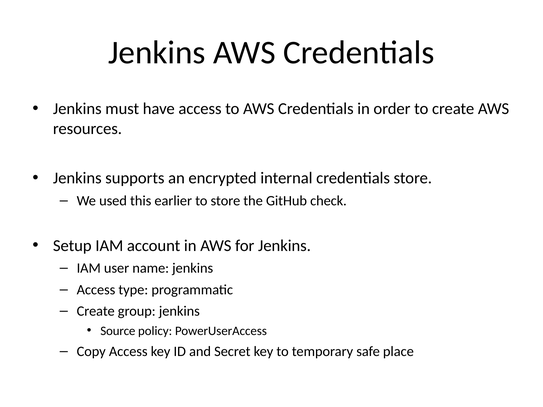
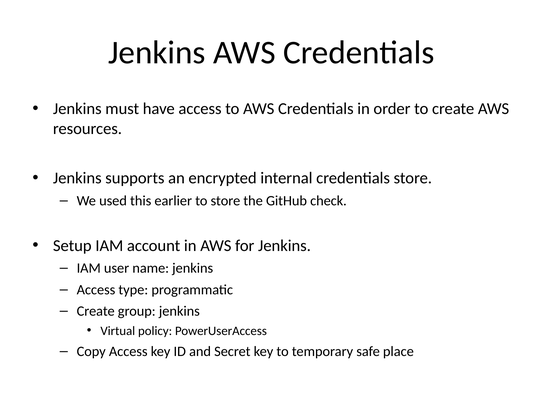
Source: Source -> Virtual
